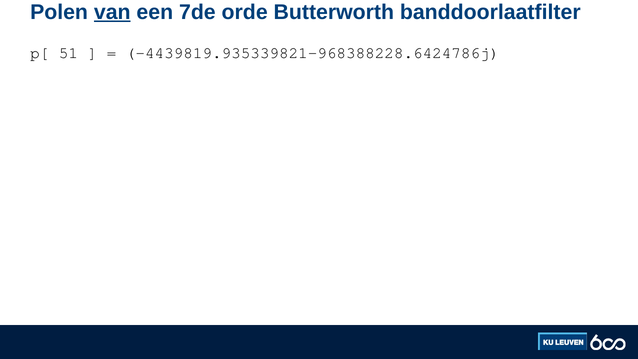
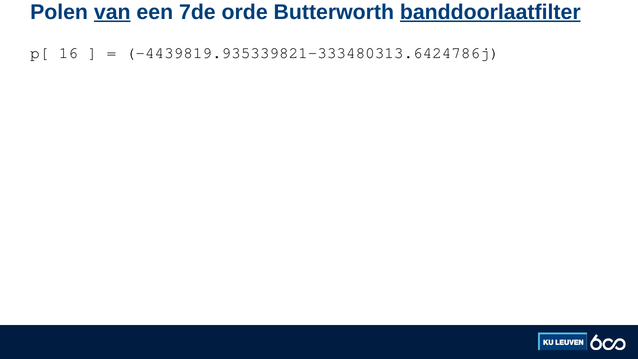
banddoorlaatfilter underline: none -> present
51: 51 -> 16
-4439819.935339821-968388228.6424786j: -4439819.935339821-968388228.6424786j -> -4439819.935339821-333480313.6424786j
